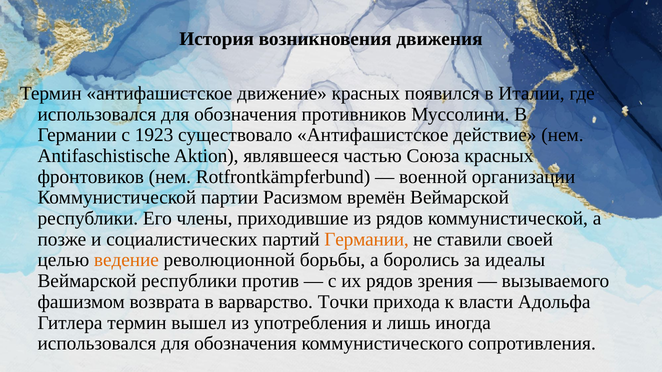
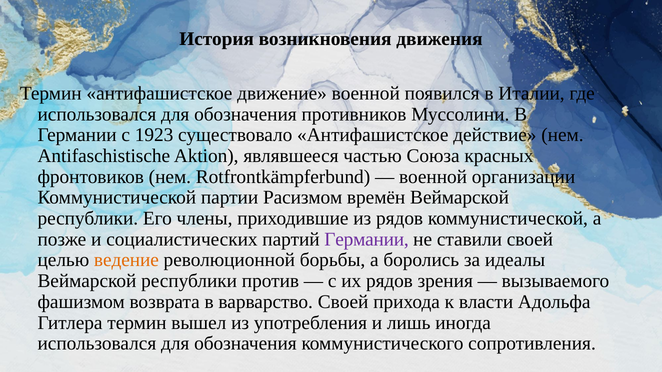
движение красных: красных -> военной
Германии at (367, 240) colour: orange -> purple
варварство Точки: Точки -> Своей
